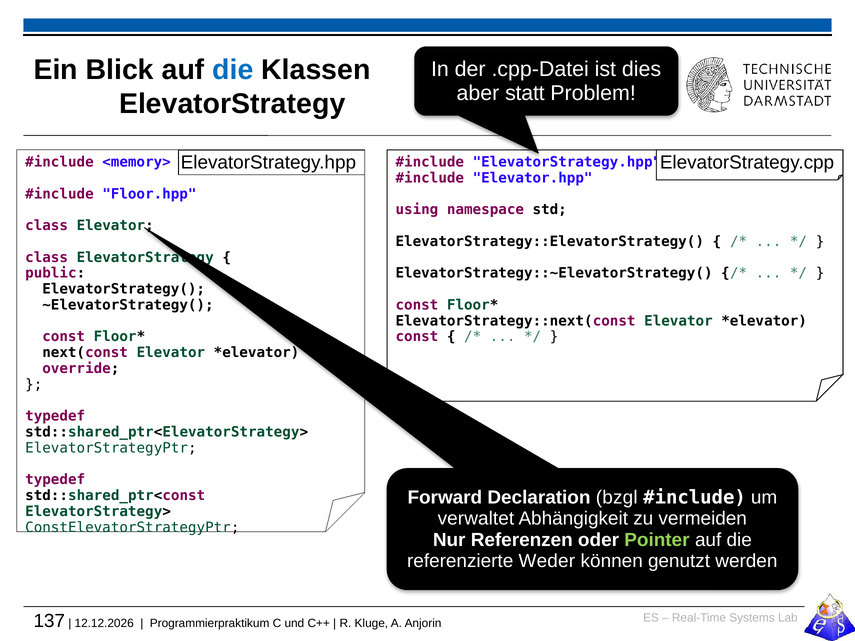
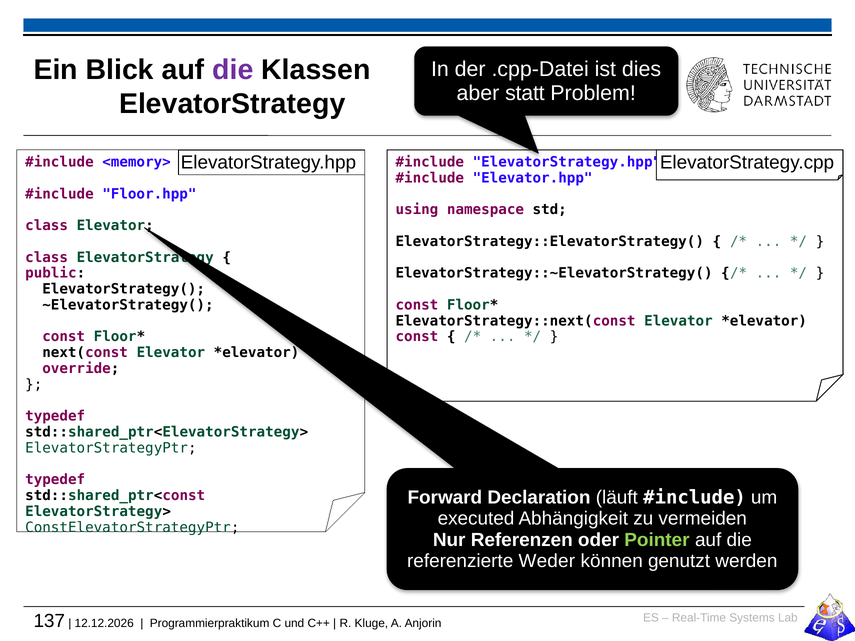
die at (233, 70) colour: blue -> purple
bzgl: bzgl -> läuft
verwaltet: verwaltet -> executed
